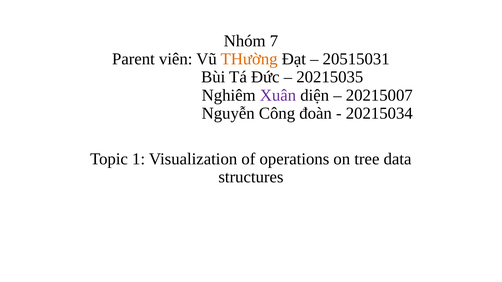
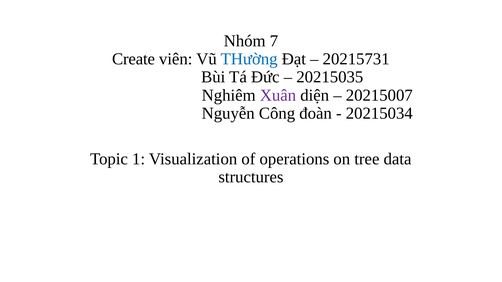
Parent: Parent -> Create
THường colour: orange -> blue
20515031: 20515031 -> 20215731
